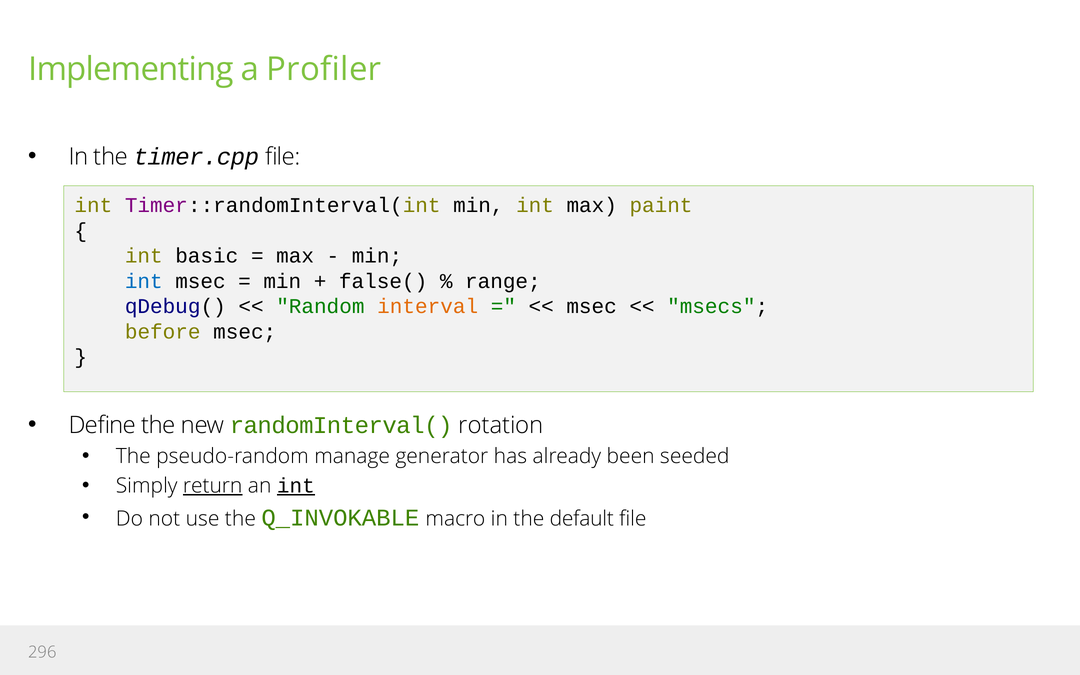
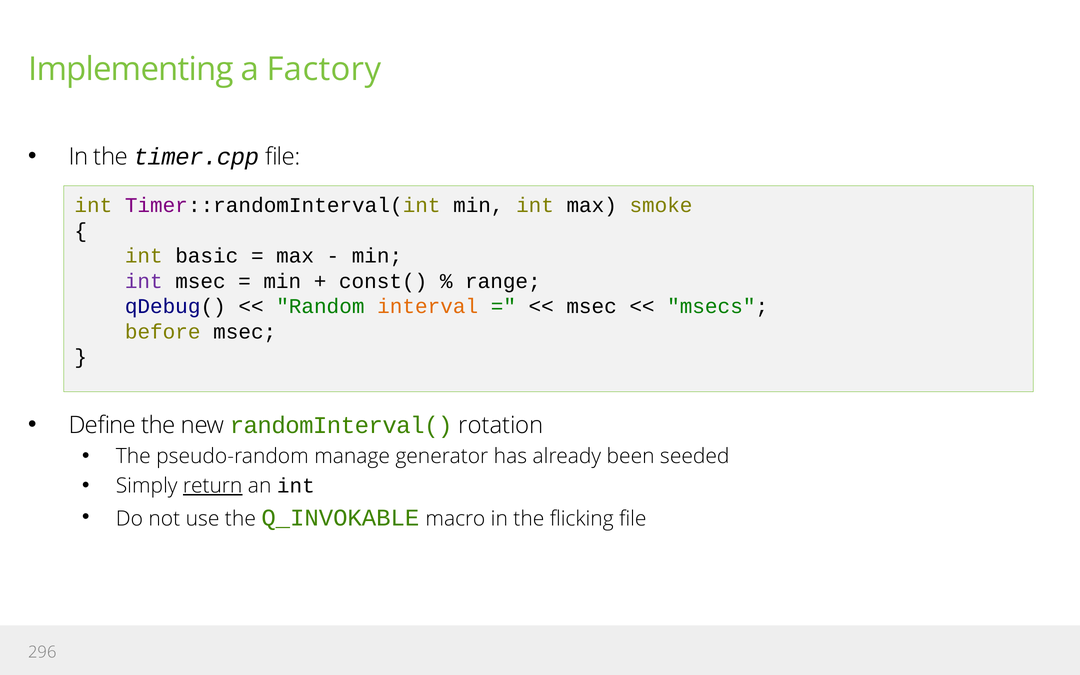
Profiler: Profiler -> Factory
paint: paint -> smoke
int at (144, 281) colour: blue -> purple
false(: false( -> const(
int at (296, 486) underline: present -> none
default: default -> flicking
